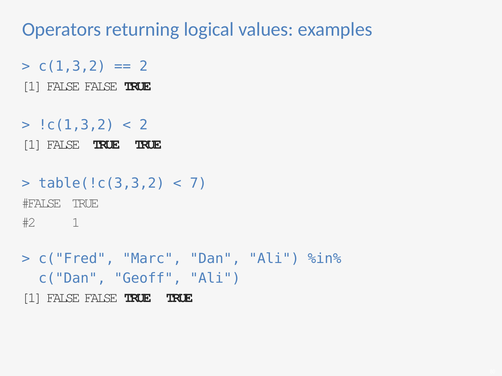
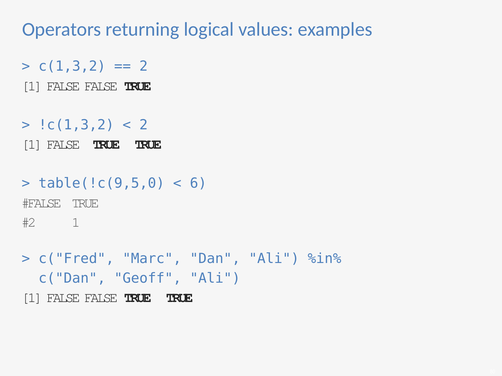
table(!c(3,3,2: table(!c(3,3,2 -> table(!c(9,5,0
7: 7 -> 6
